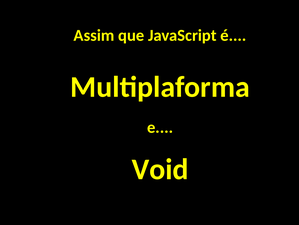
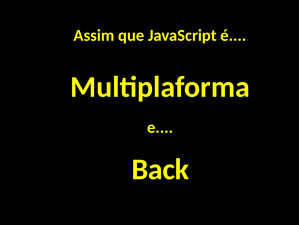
Void: Void -> Back
